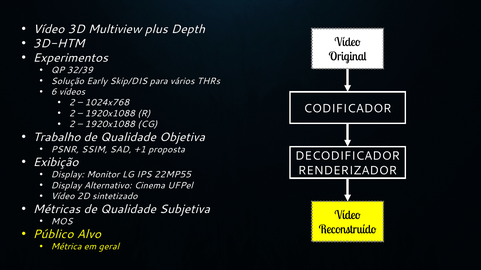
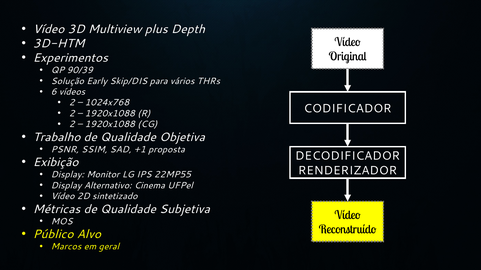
32/39: 32/39 -> 90/39
Métrica: Métrica -> Marcos
